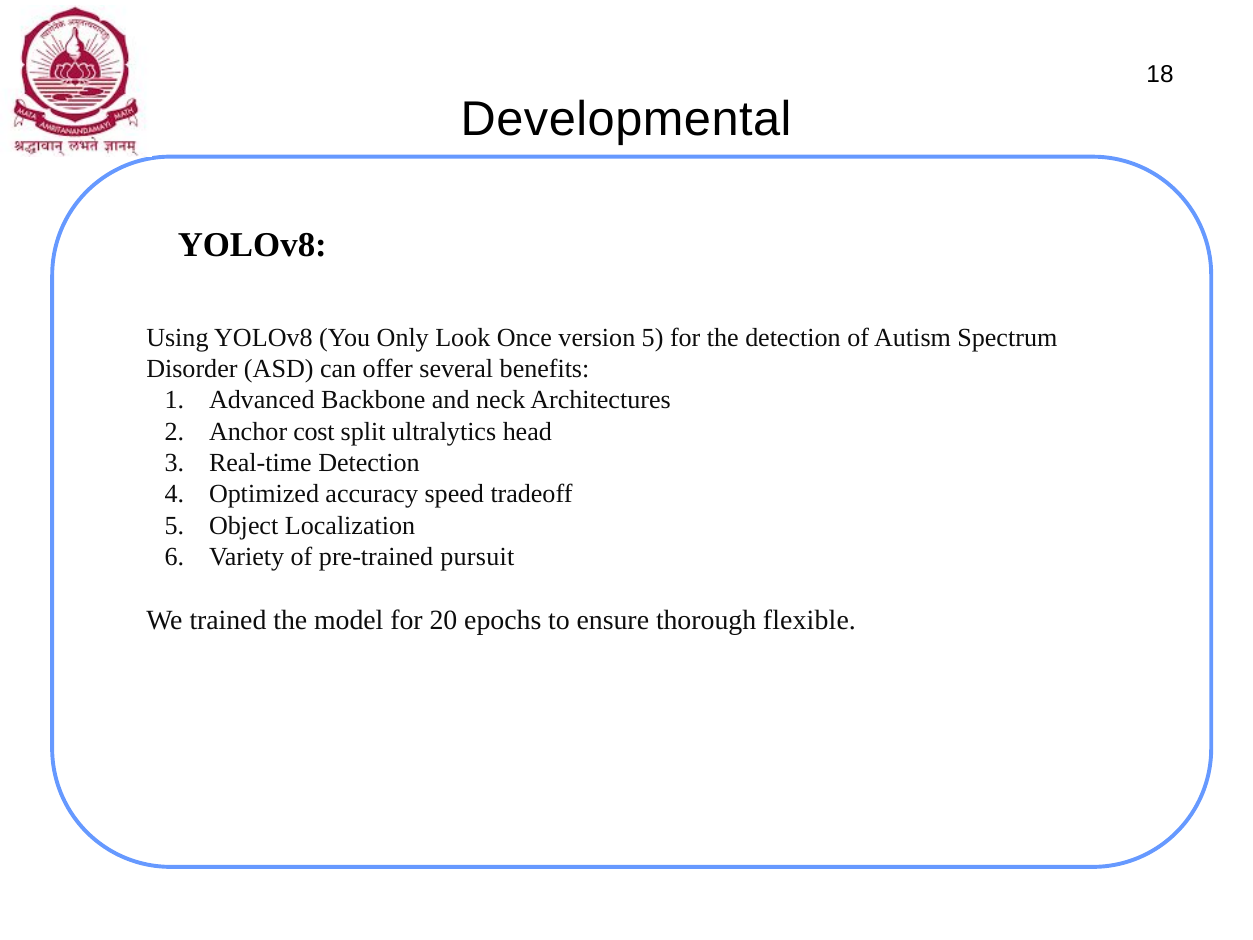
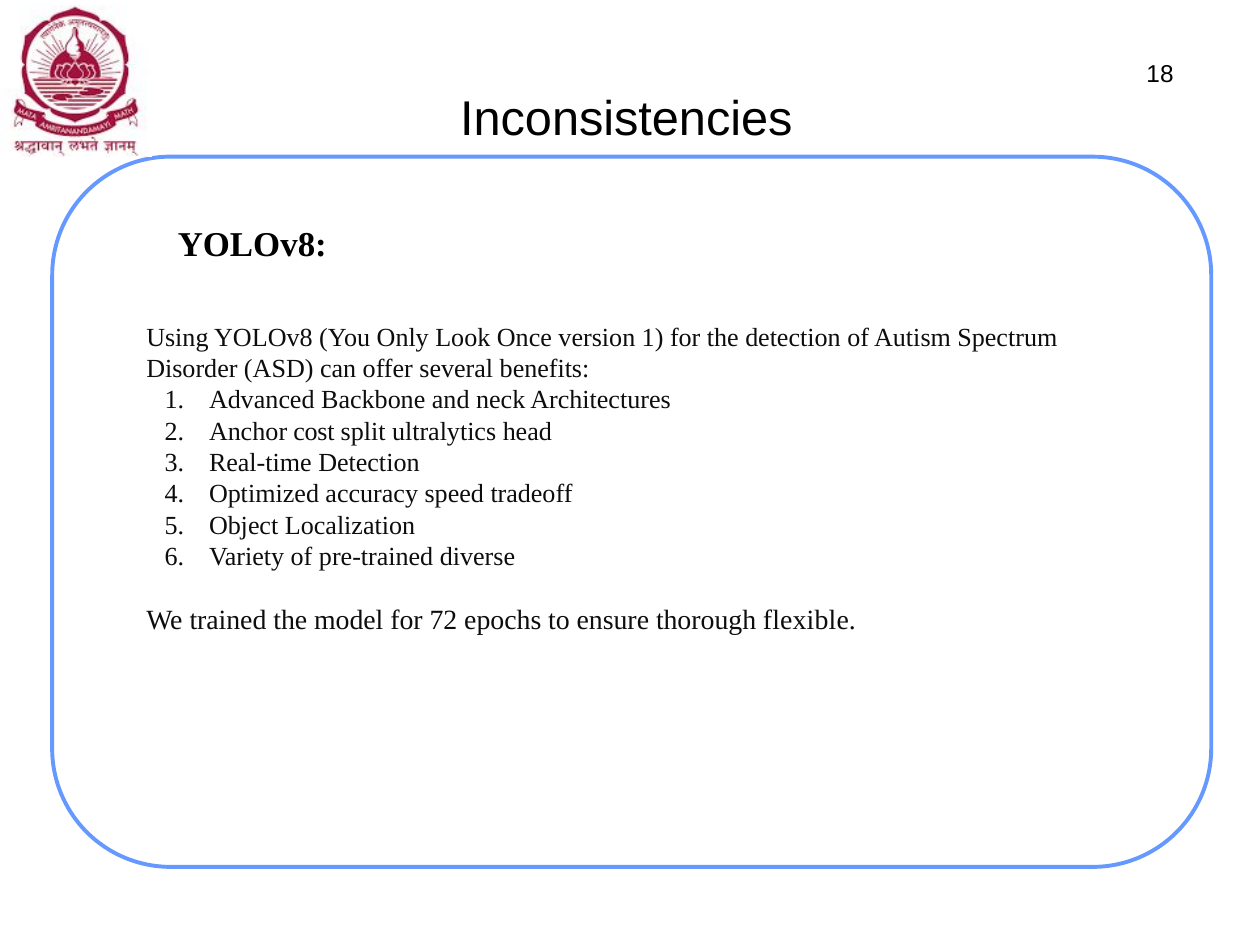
Developmental: Developmental -> Inconsistencies
version 5: 5 -> 1
pursuit: pursuit -> diverse
20: 20 -> 72
